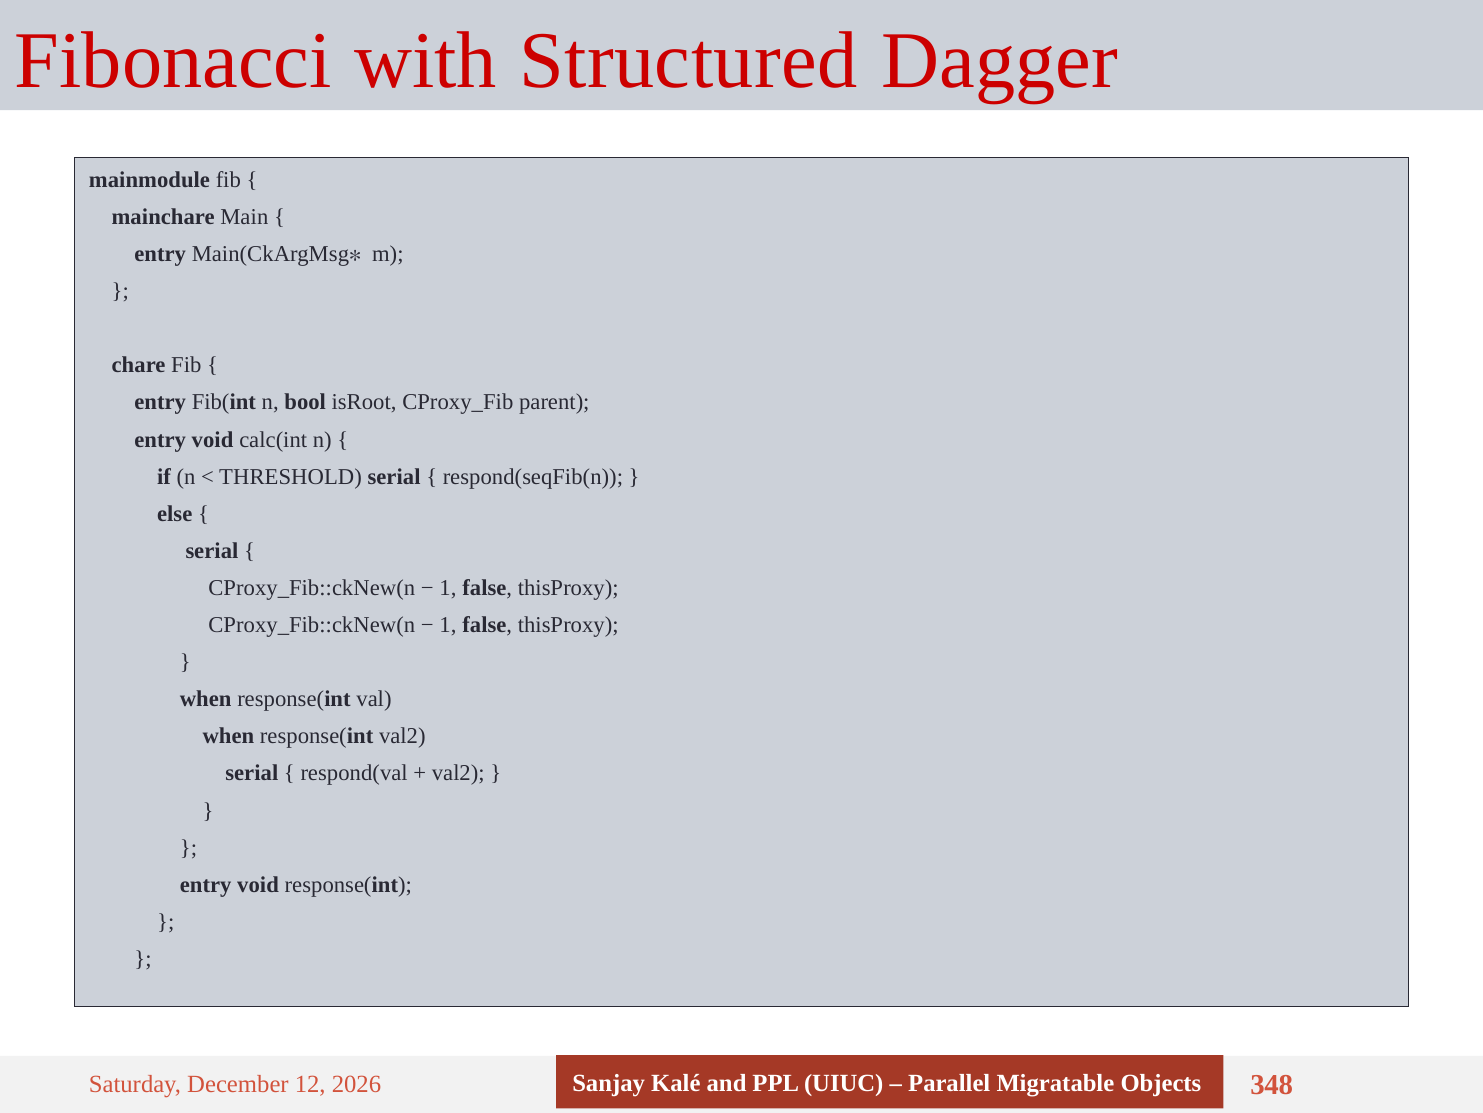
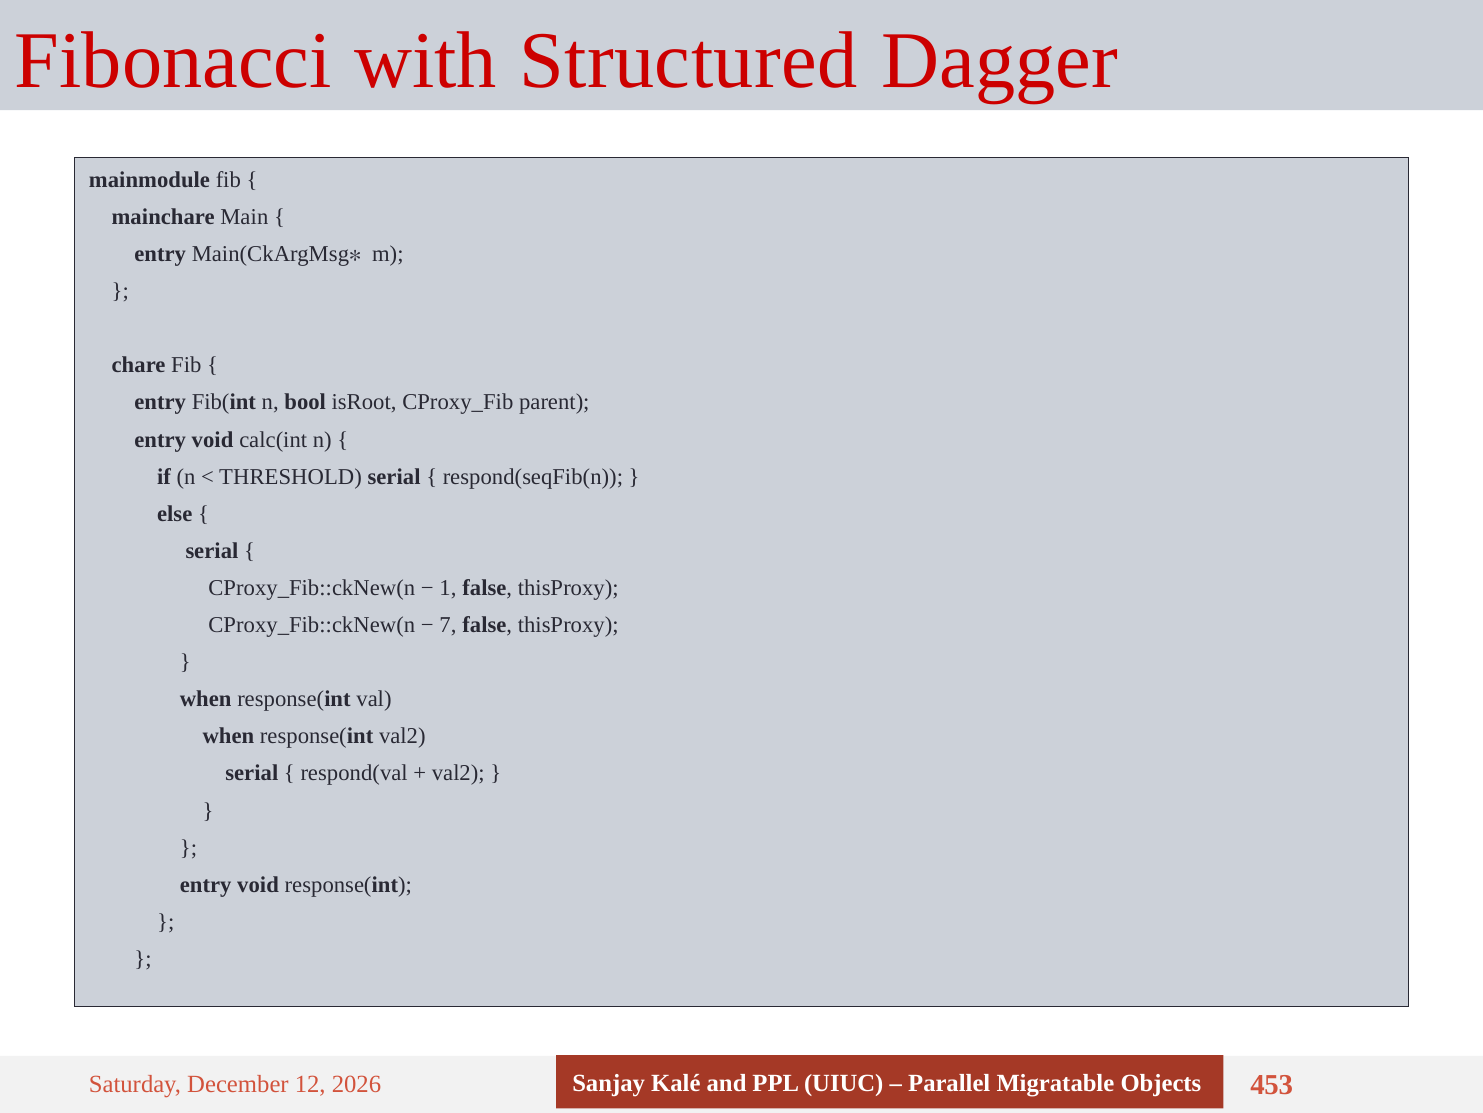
1 at (448, 625): 1 -> 7
348: 348 -> 453
